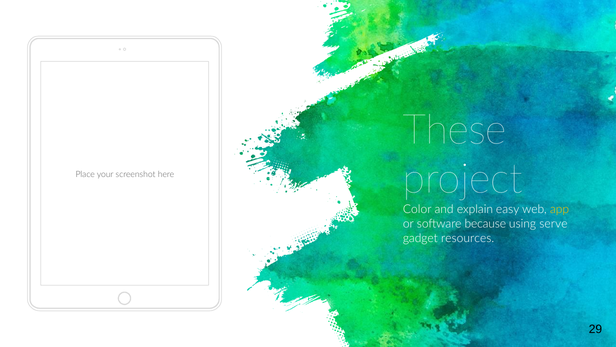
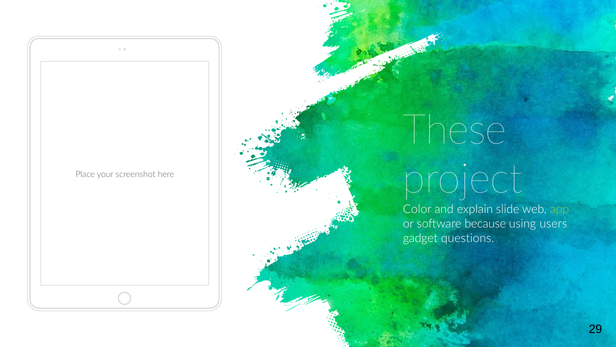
easy: easy -> slide
app colour: yellow -> light green
serve: serve -> users
resources: resources -> questions
